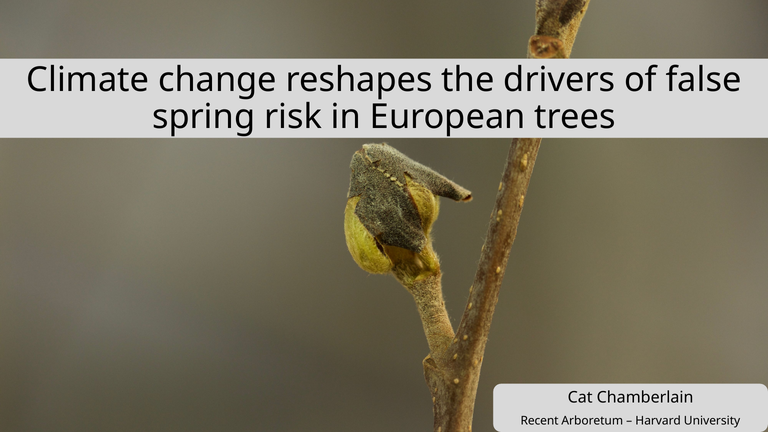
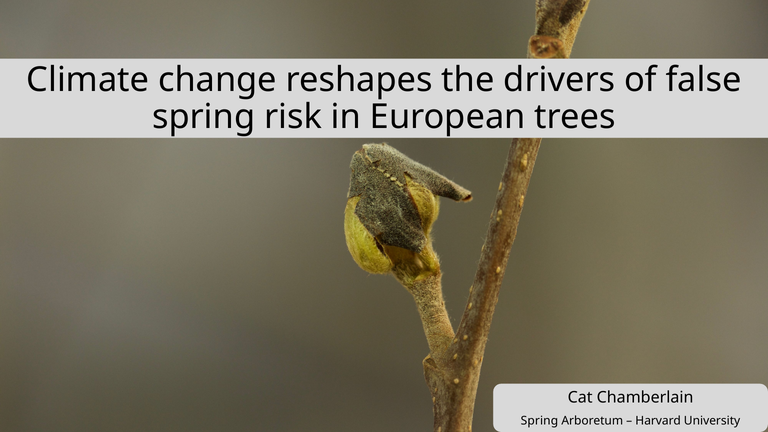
Recent at (540, 421): Recent -> Spring
